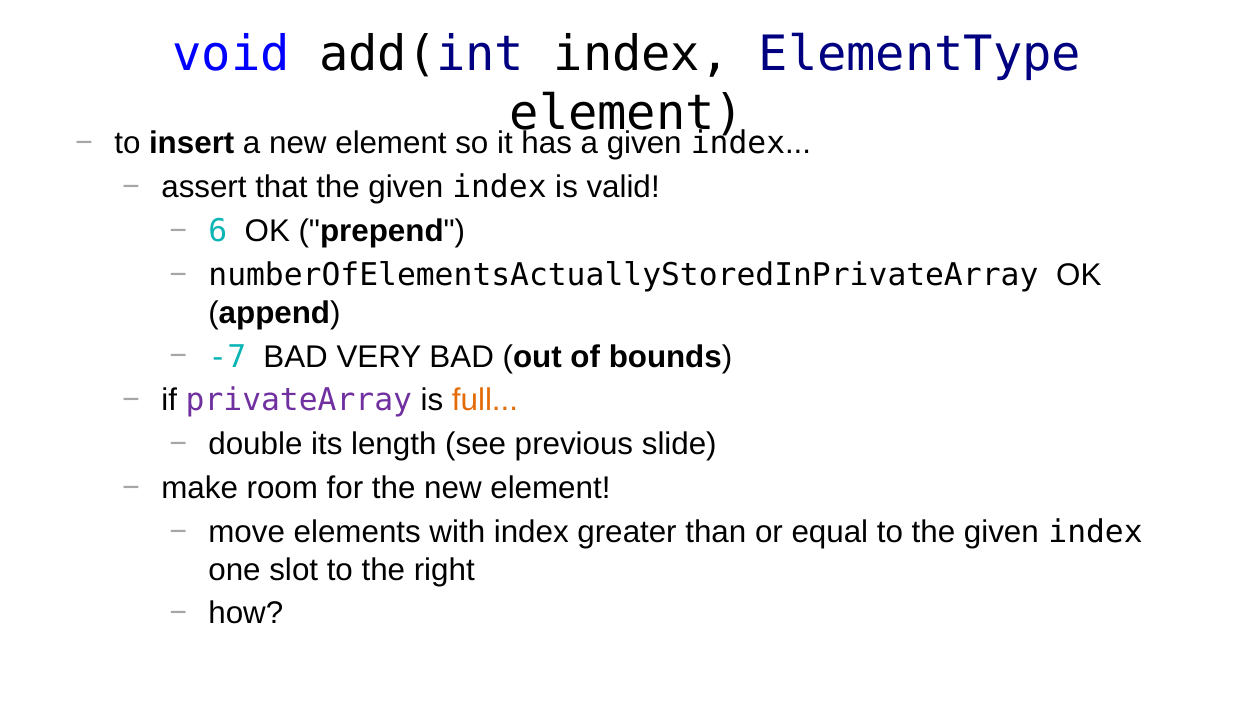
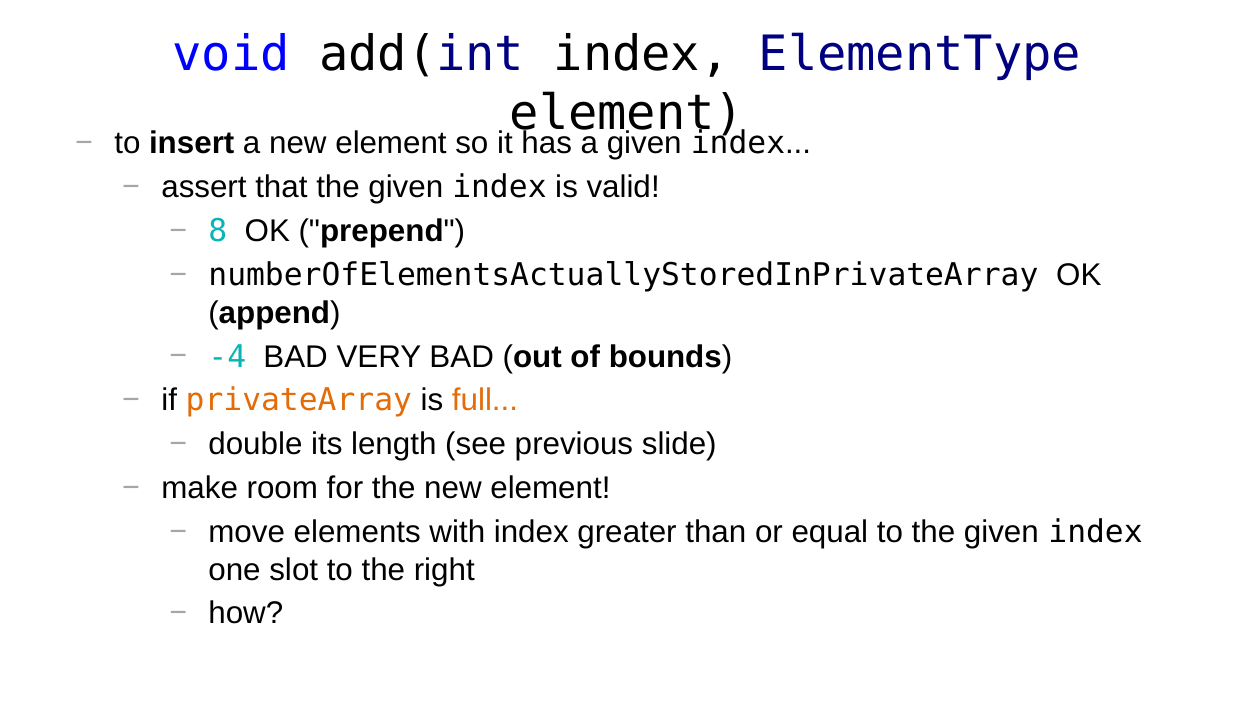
6: 6 -> 8
-7: -7 -> -4
privateArray colour: purple -> orange
